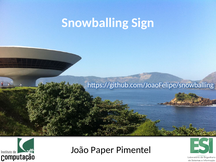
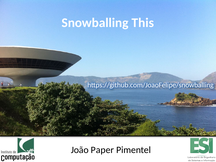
Sign: Sign -> This
